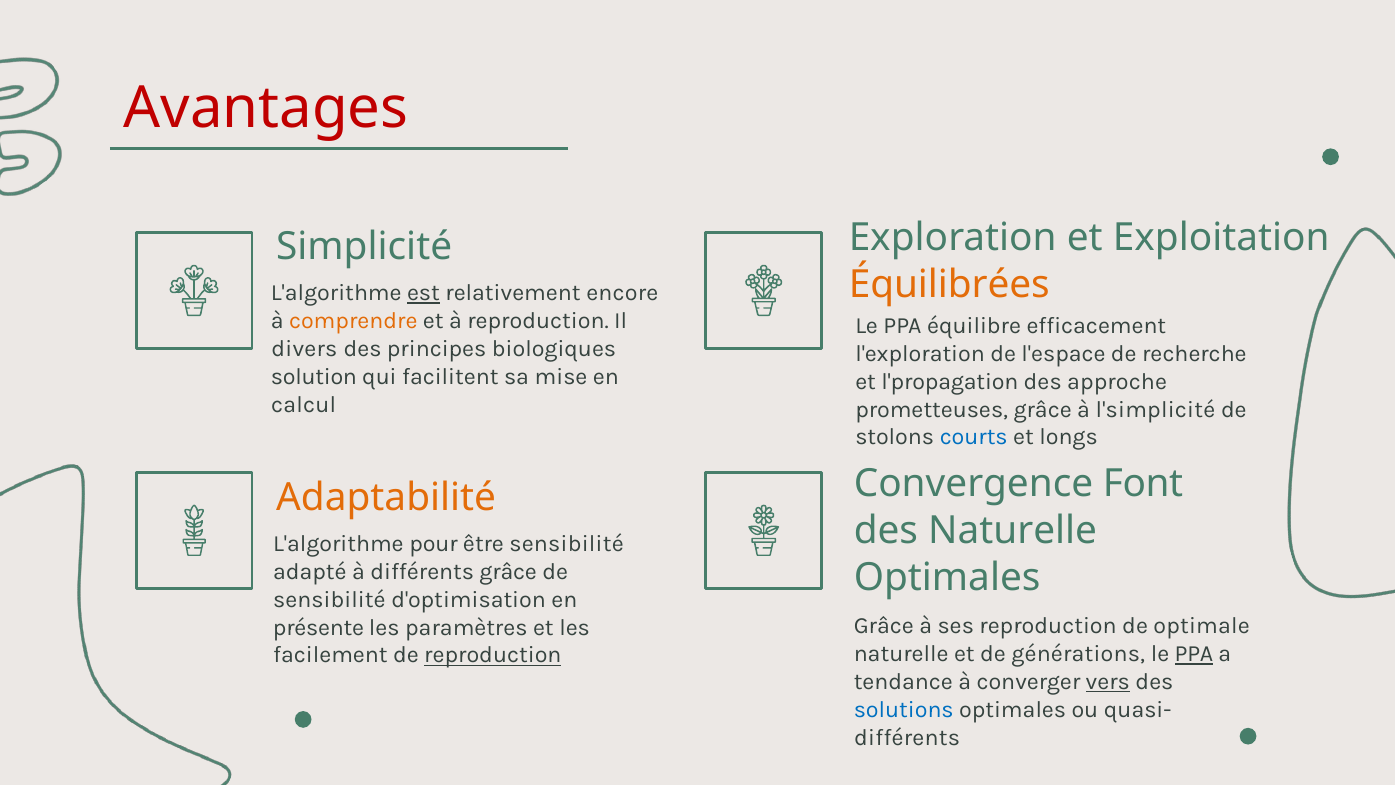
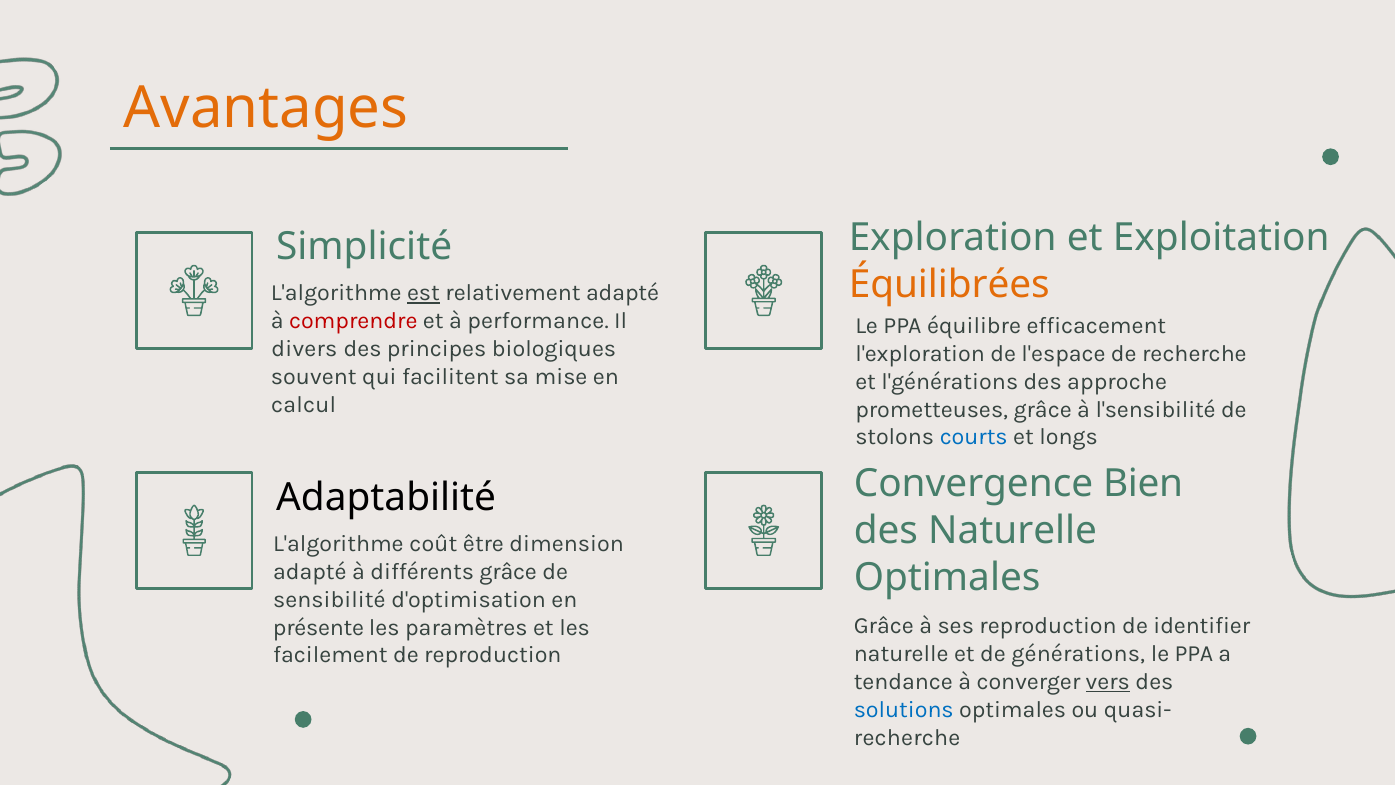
Avantages colour: red -> orange
relativement encore: encore -> adapté
comprendre colour: orange -> red
à reproduction: reproduction -> performance
solution: solution -> souvent
l'propagation: l'propagation -> l'générations
l'simplicité: l'simplicité -> l'sensibilité
Font: Font -> Bien
Adaptabilité colour: orange -> black
pour: pour -> coût
être sensibilité: sensibilité -> dimension
optimale: optimale -> identifier
PPA at (1194, 654) underline: present -> none
reproduction at (493, 655) underline: present -> none
différents at (907, 737): différents -> recherche
